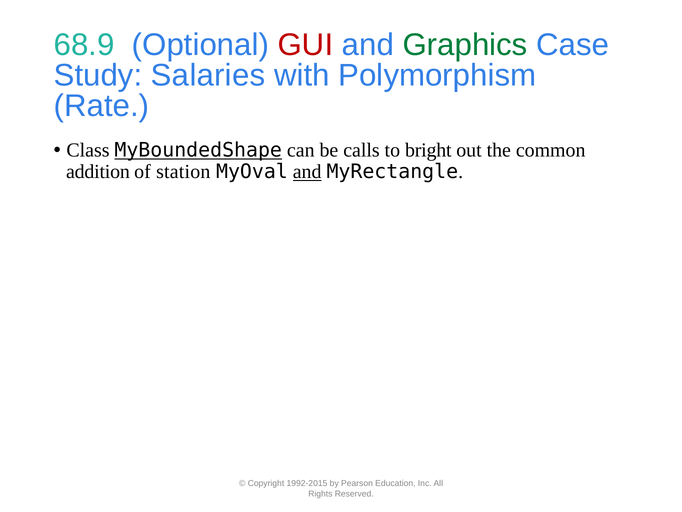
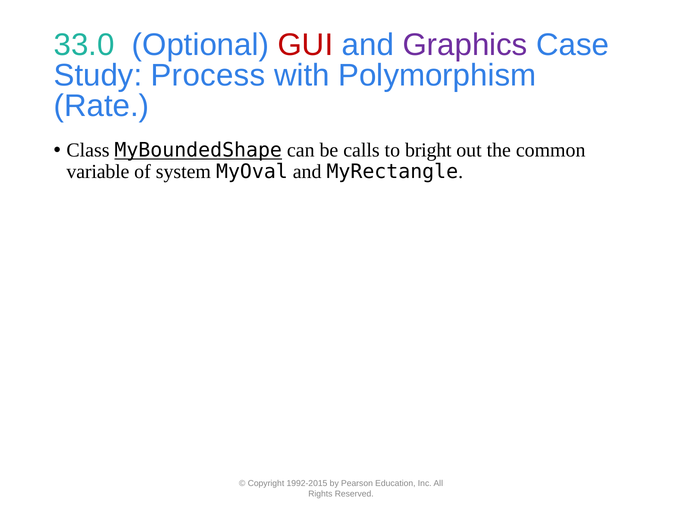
68.9: 68.9 -> 33.0
Graphics colour: green -> purple
Salaries: Salaries -> Process
addition: addition -> variable
station: station -> system
and at (307, 172) underline: present -> none
